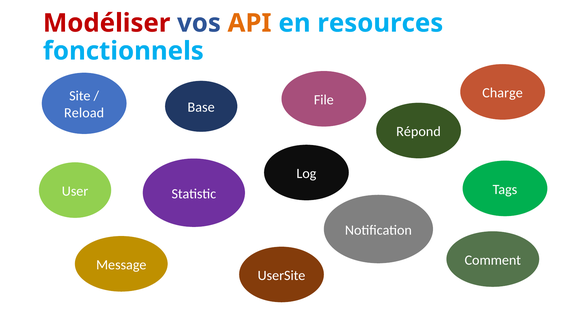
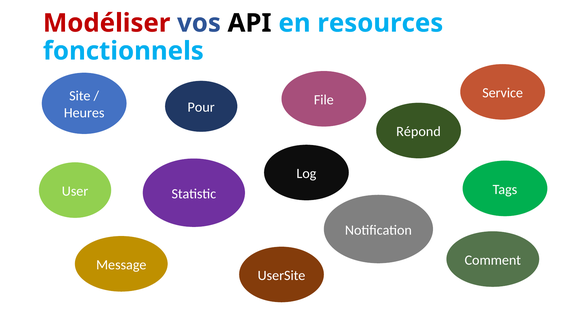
API colour: orange -> black
Charge: Charge -> Service
Base: Base -> Pour
Reload: Reload -> Heures
